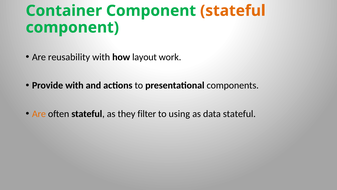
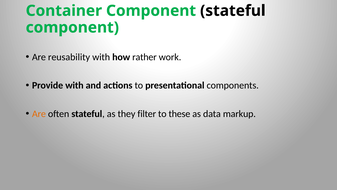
stateful at (233, 11) colour: orange -> black
layout: layout -> rather
using: using -> these
data stateful: stateful -> markup
